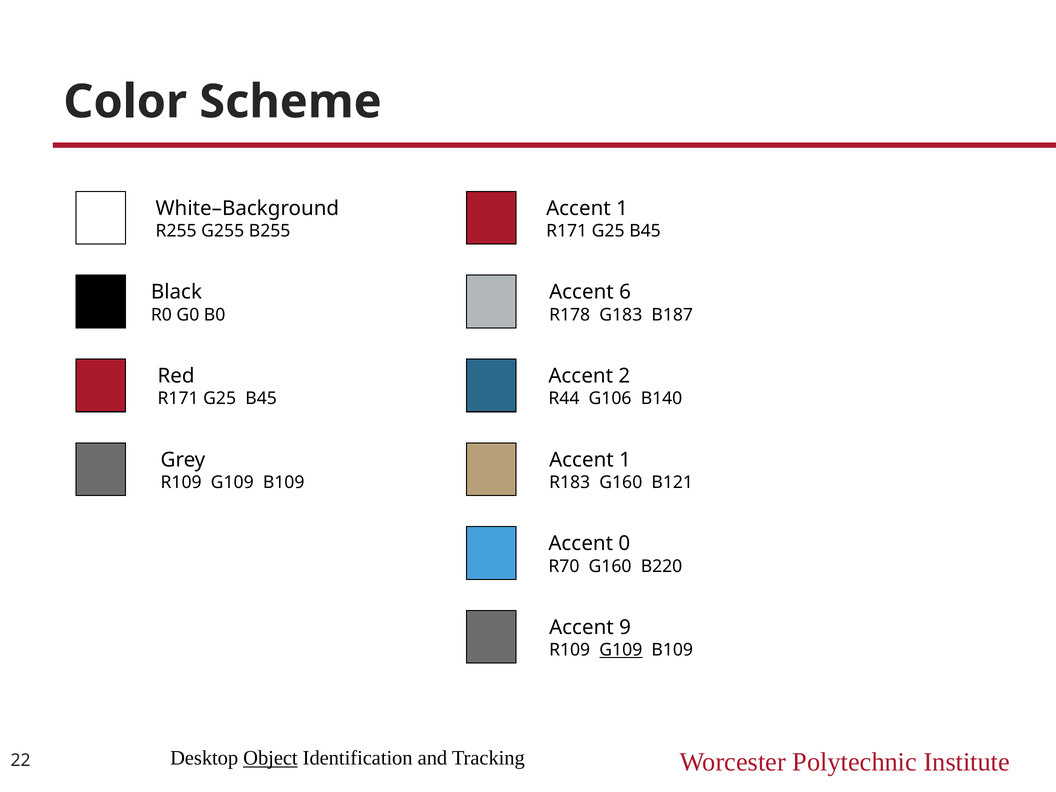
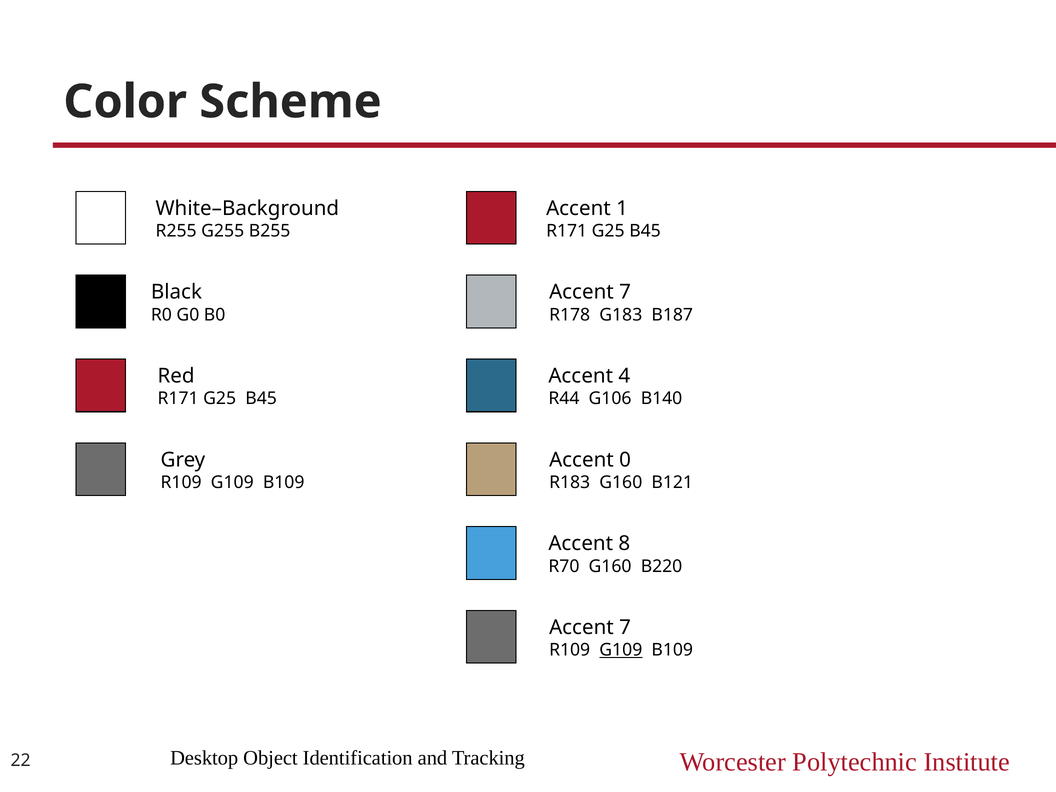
6 at (625, 292): 6 -> 7
2: 2 -> 4
1 at (625, 460): 1 -> 0
0: 0 -> 8
9 at (625, 627): 9 -> 7
Object underline: present -> none
